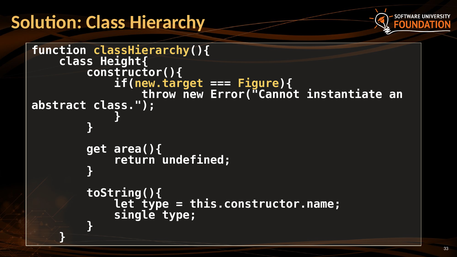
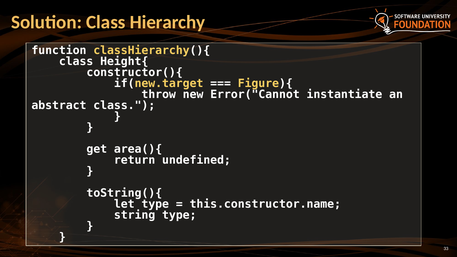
single: single -> string
